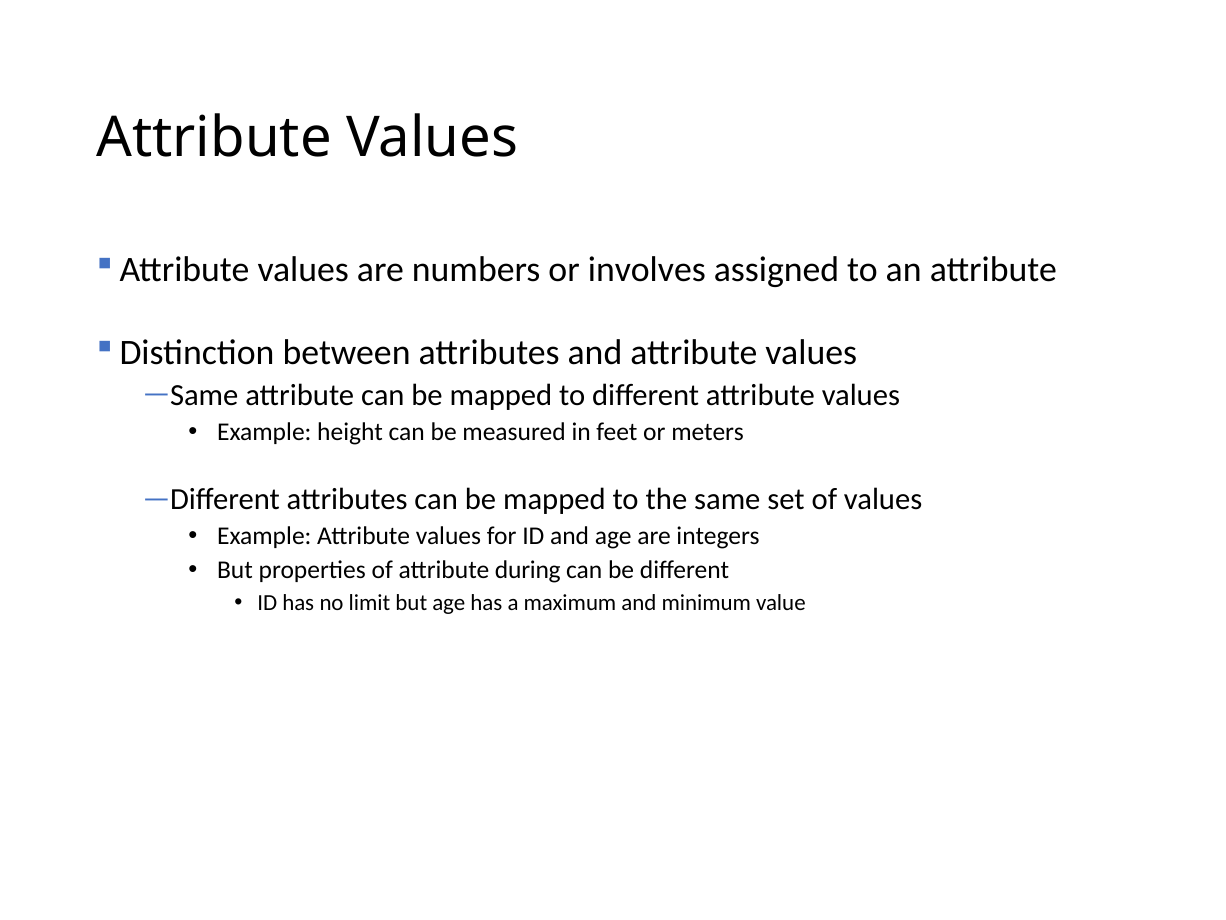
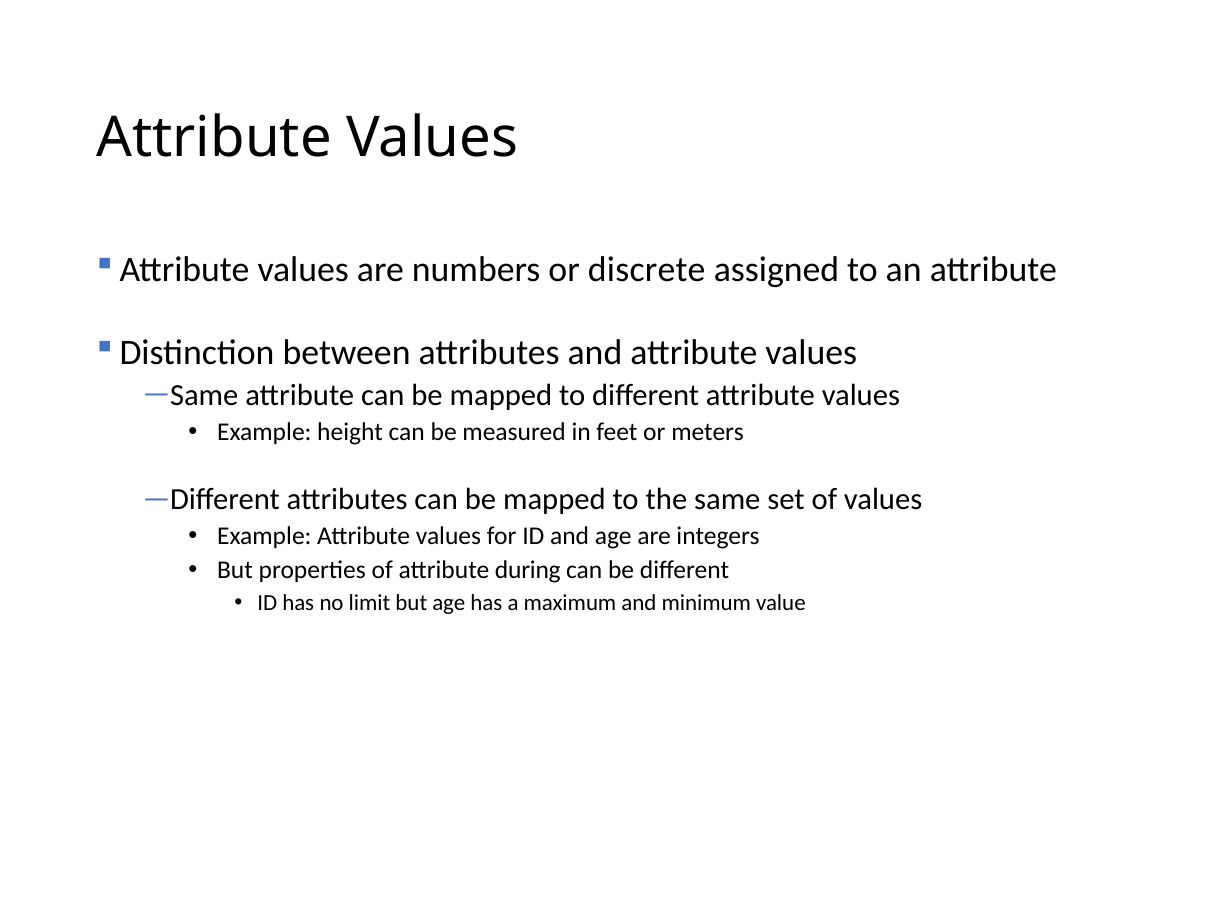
involves: involves -> discrete
